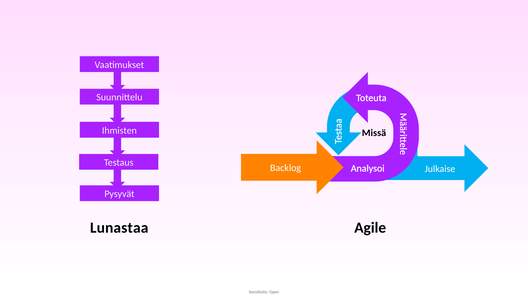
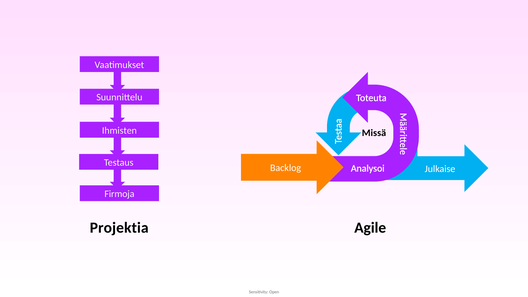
Pysyvät: Pysyvät -> Firmoja
Lunastaa: Lunastaa -> Projektia
